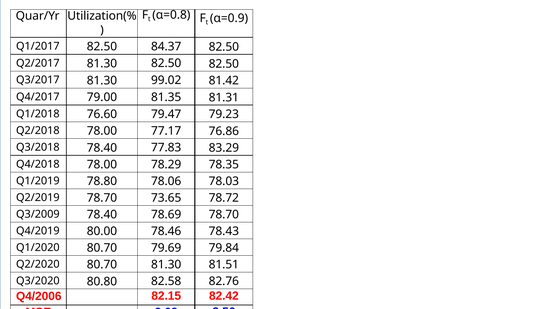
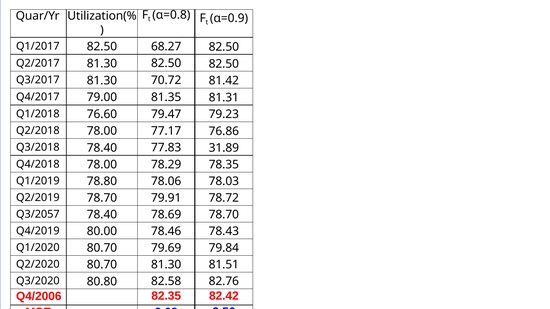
84.37: 84.37 -> 68.27
99.02: 99.02 -> 70.72
83.29: 83.29 -> 31.89
73.65: 73.65 -> 79.91
Q3/2009: Q3/2009 -> Q3/2057
82.15: 82.15 -> 82.35
